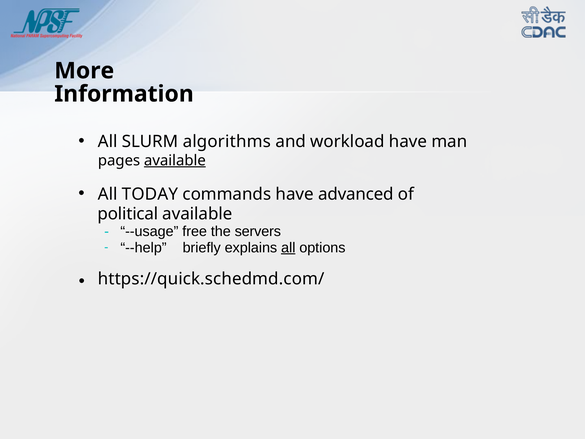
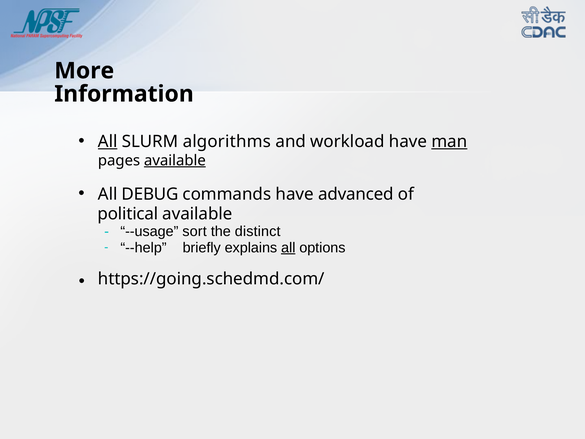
All at (108, 142) underline: none -> present
man underline: none -> present
TODAY: TODAY -> DEBUG
free: free -> sort
servers: servers -> distinct
https://quick.schedmd.com/: https://quick.schedmd.com/ -> https://going.schedmd.com/
